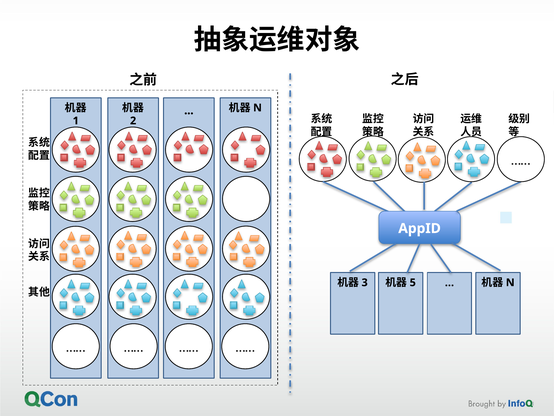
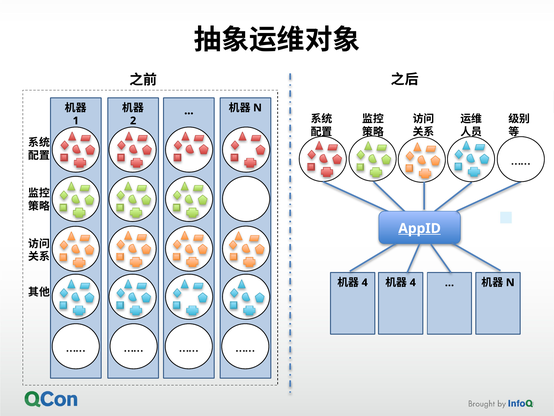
AppID underline: none -> present
3 at (365, 282): 3 -> 4
5 at (413, 282): 5 -> 4
